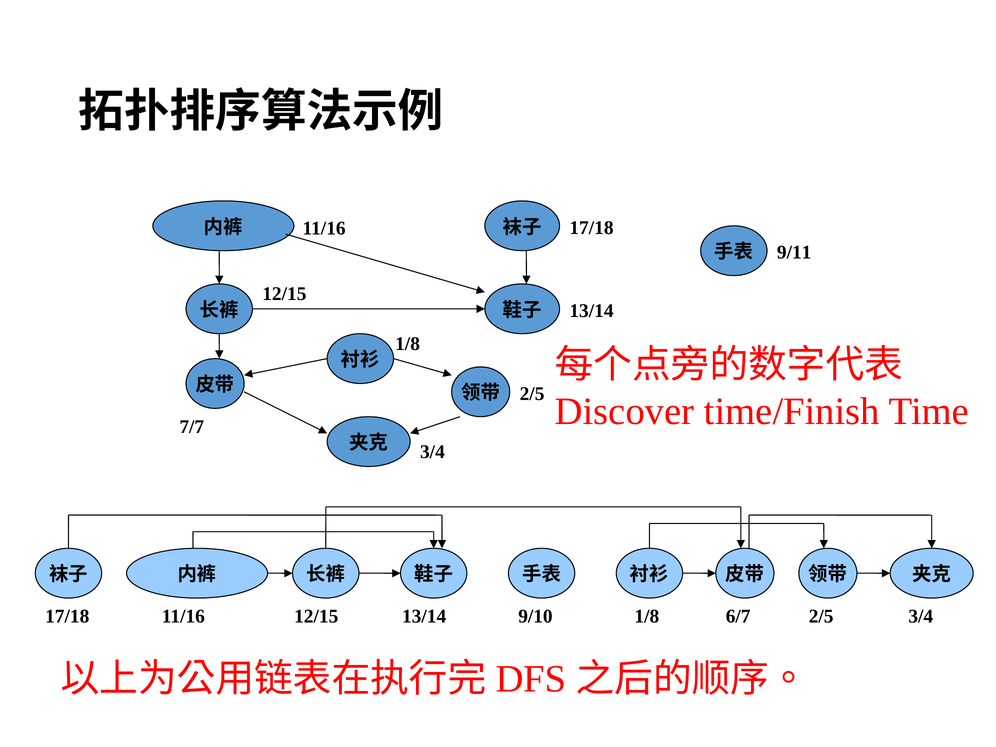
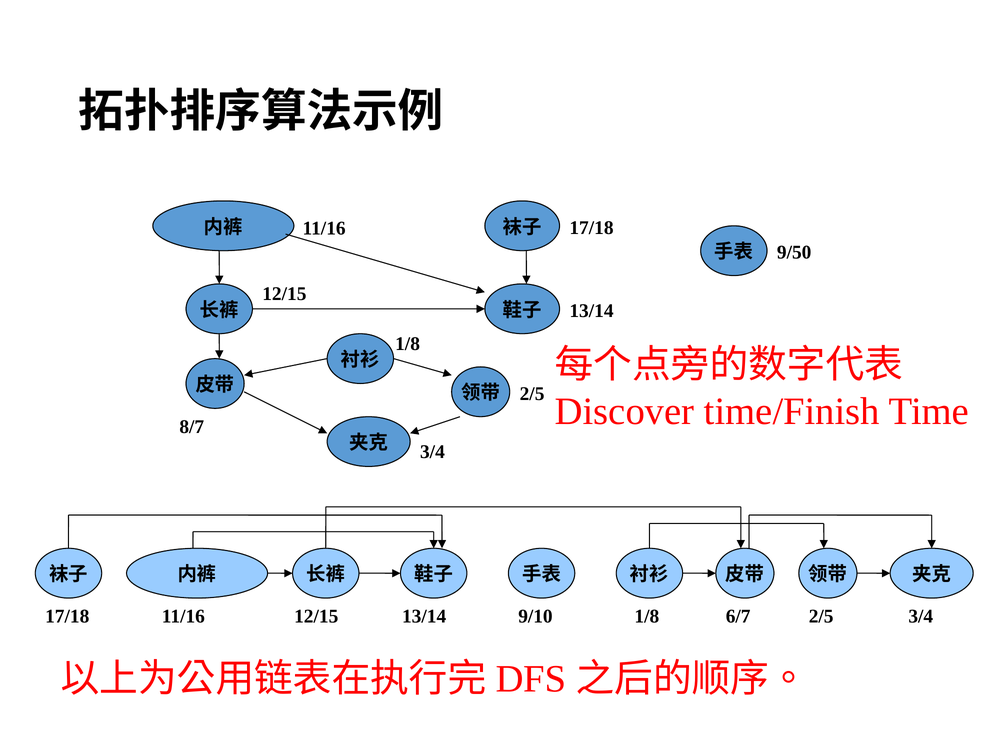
9/11: 9/11 -> 9/50
7/7: 7/7 -> 8/7
